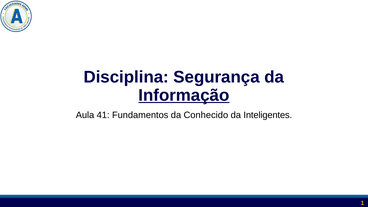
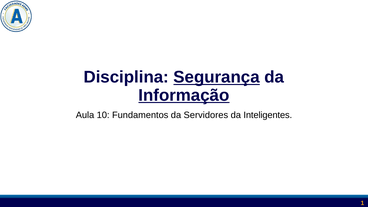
Segurança underline: none -> present
41: 41 -> 10
Conhecido: Conhecido -> Servidores
